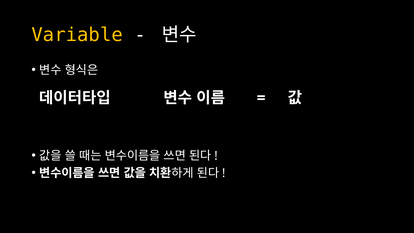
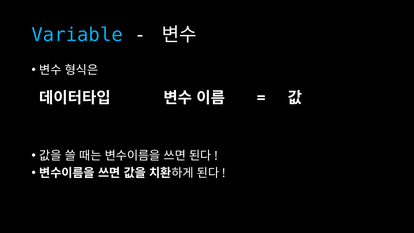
Variable colour: yellow -> light blue
